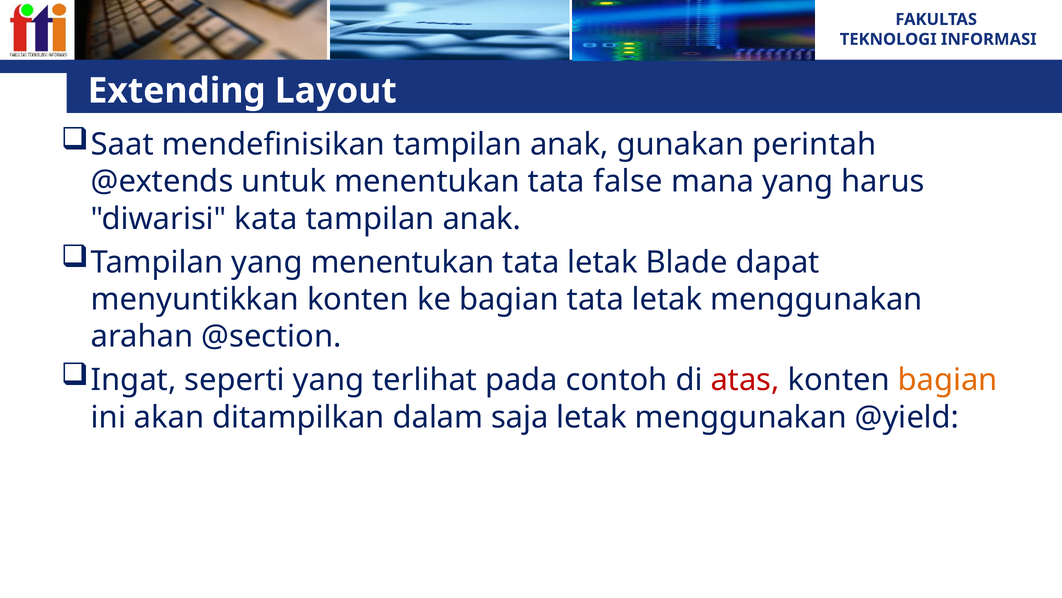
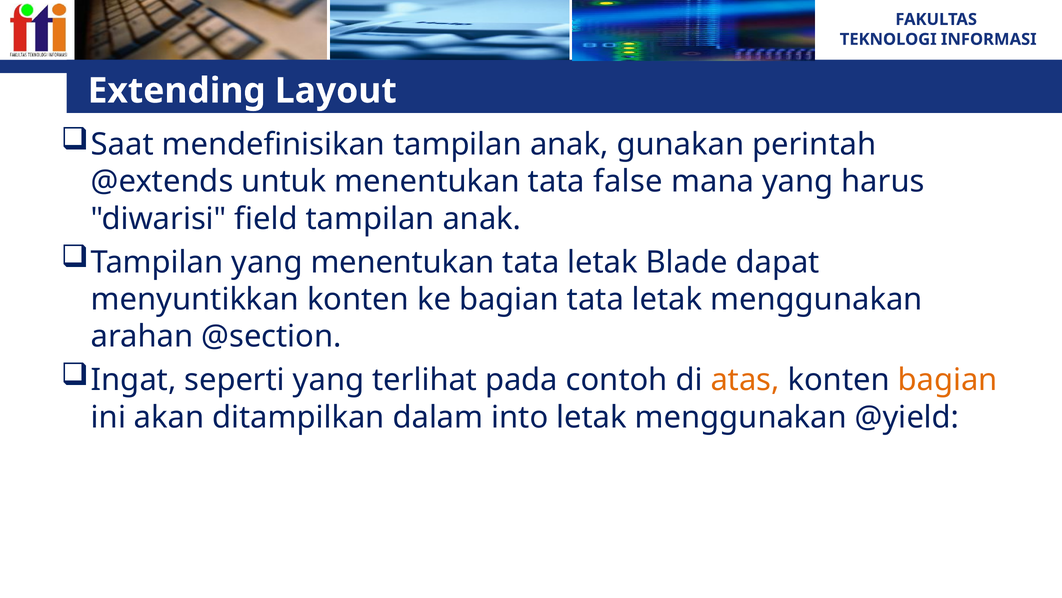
kata: kata -> field
atas colour: red -> orange
saja: saja -> into
